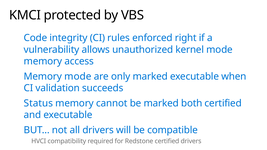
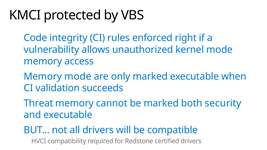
Status: Status -> Threat
both certified: certified -> security
